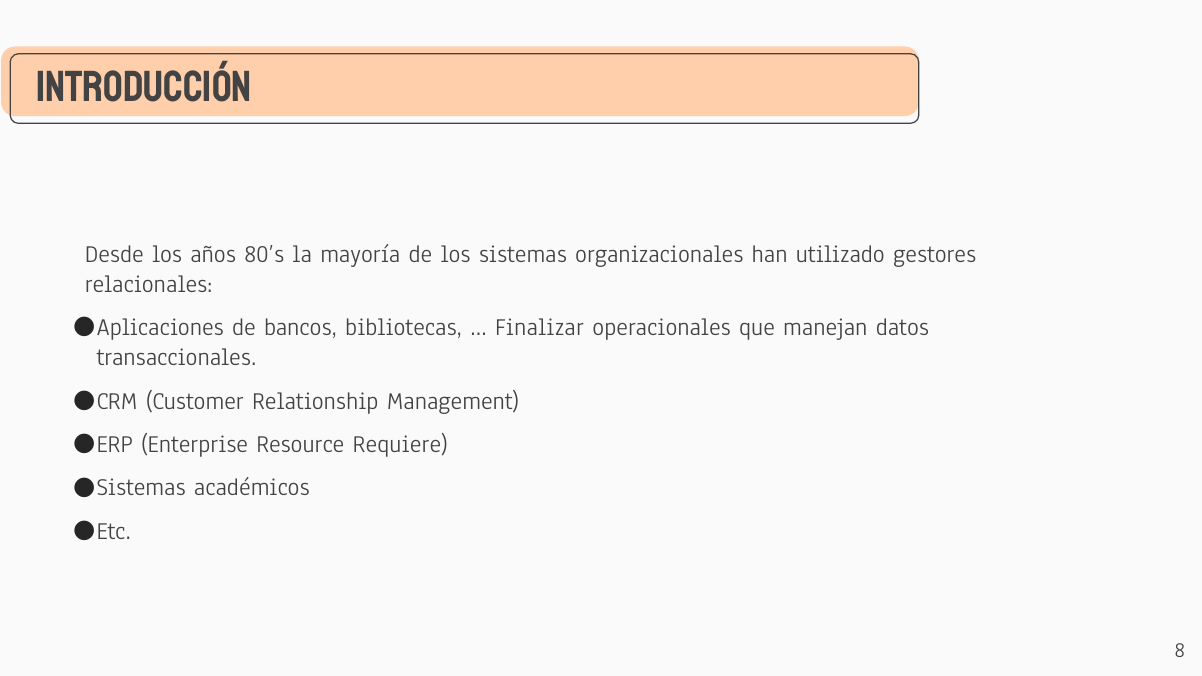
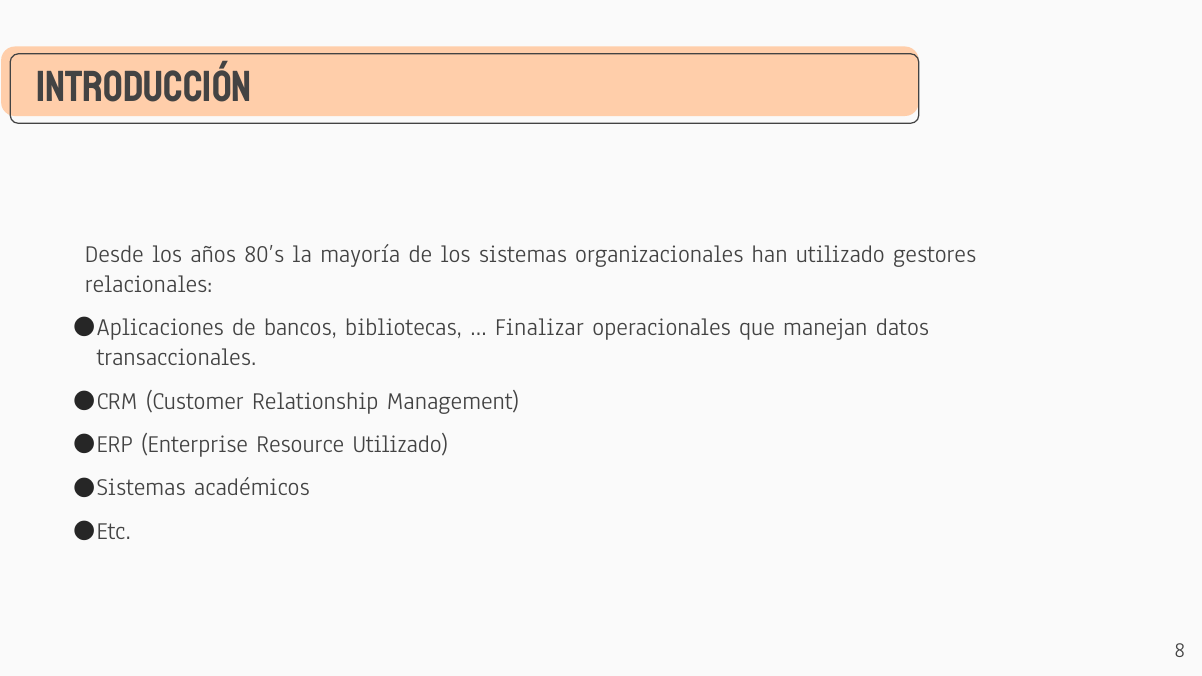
Resource Requiere: Requiere -> Utilizado
